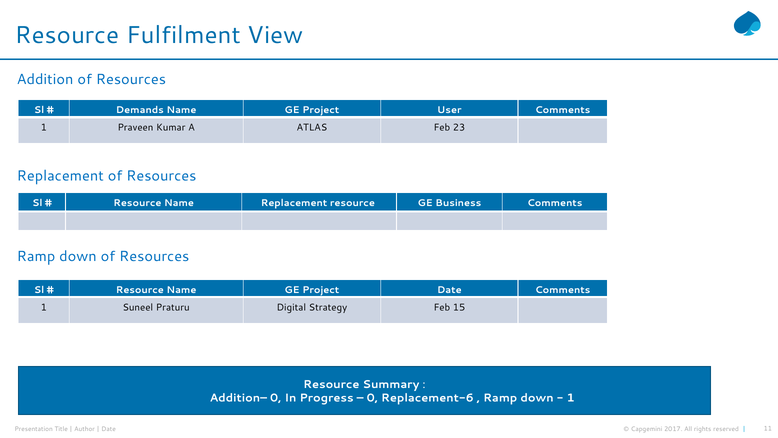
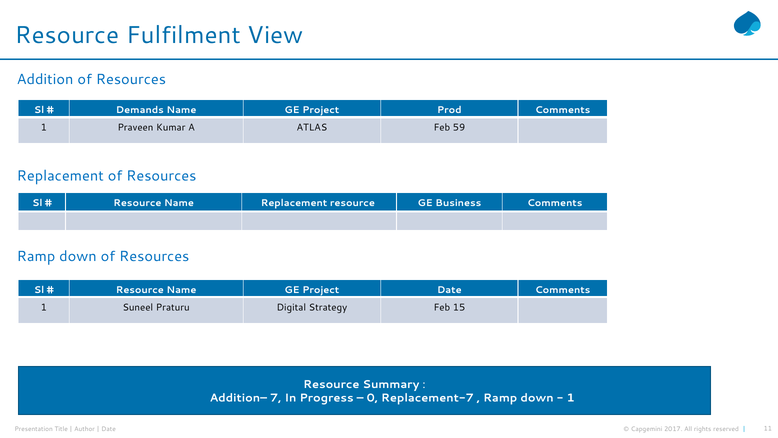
User: User -> Prod
23: 23 -> 59
Addition– 0: 0 -> 7
Replacement-6: Replacement-6 -> Replacement-7
